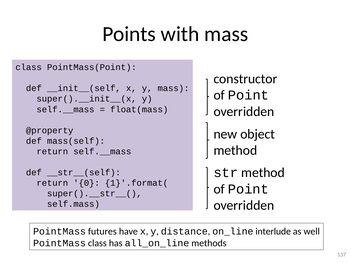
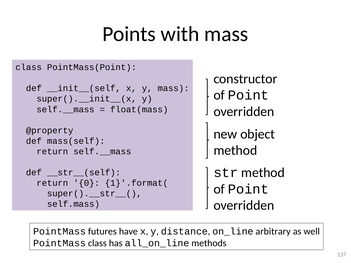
interlude: interlude -> arbitrary
